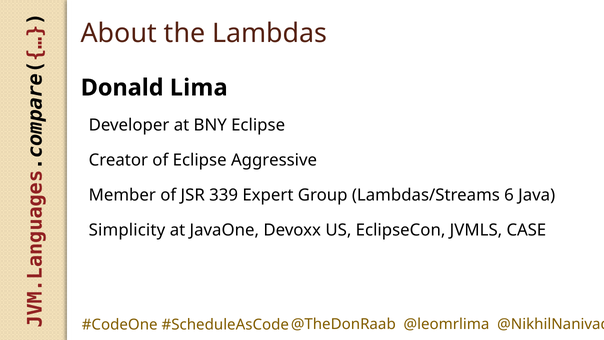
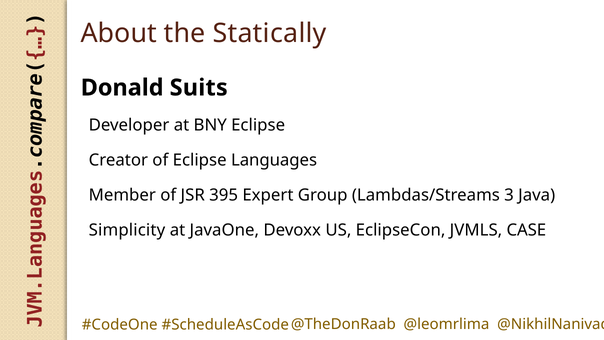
Lambdas: Lambdas -> Statically
Lima: Lima -> Suits
Aggressive: Aggressive -> Languages
339: 339 -> 395
6: 6 -> 3
